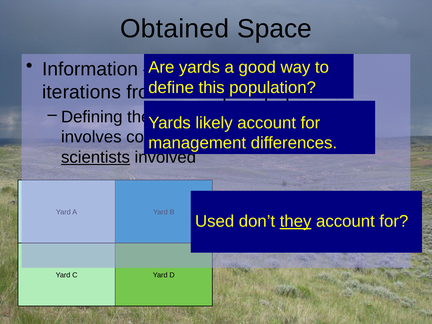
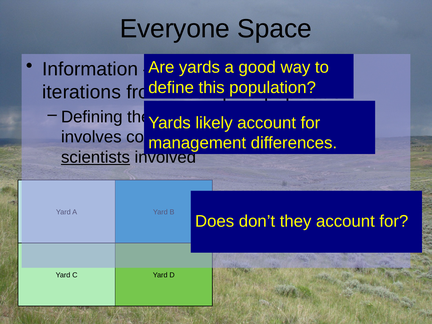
Obtained: Obtained -> Everyone
Used: Used -> Does
they underline: present -> none
